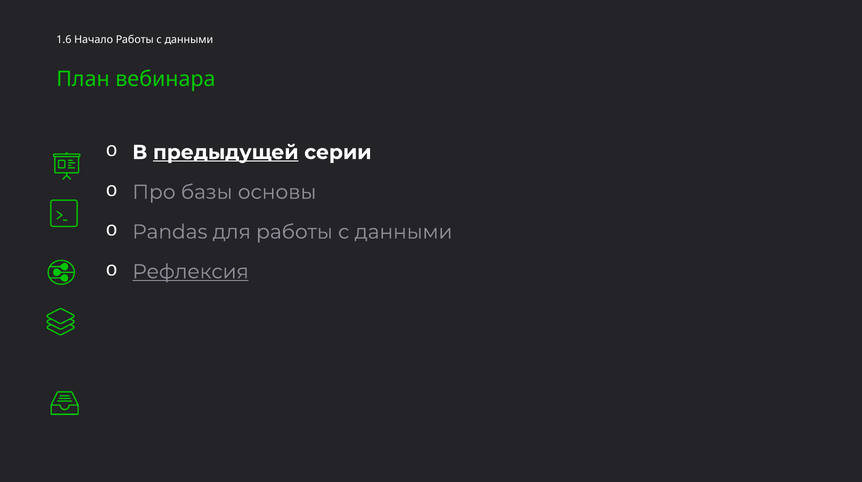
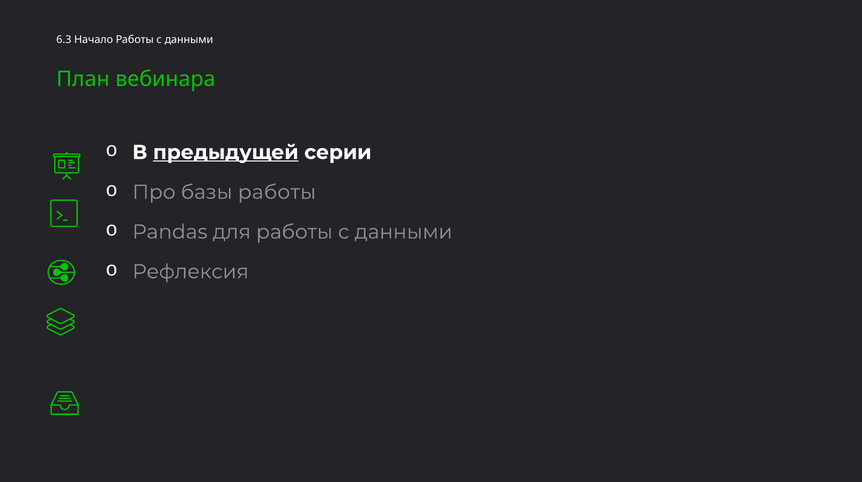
1.6: 1.6 -> 6.3
базы основы: основы -> работы
Рефлексия underline: present -> none
